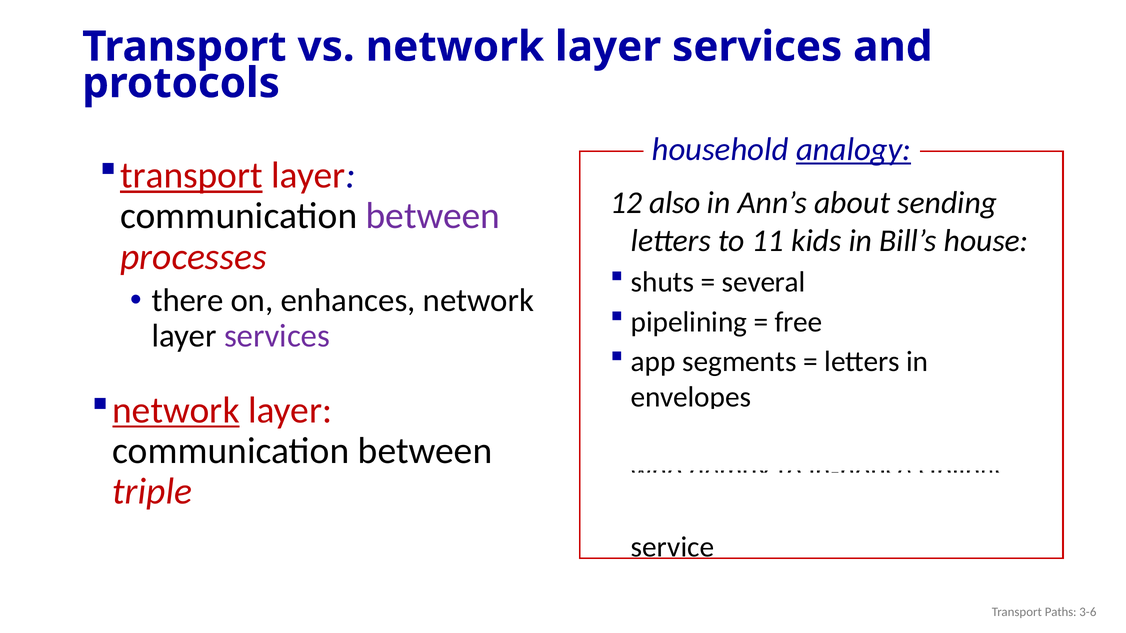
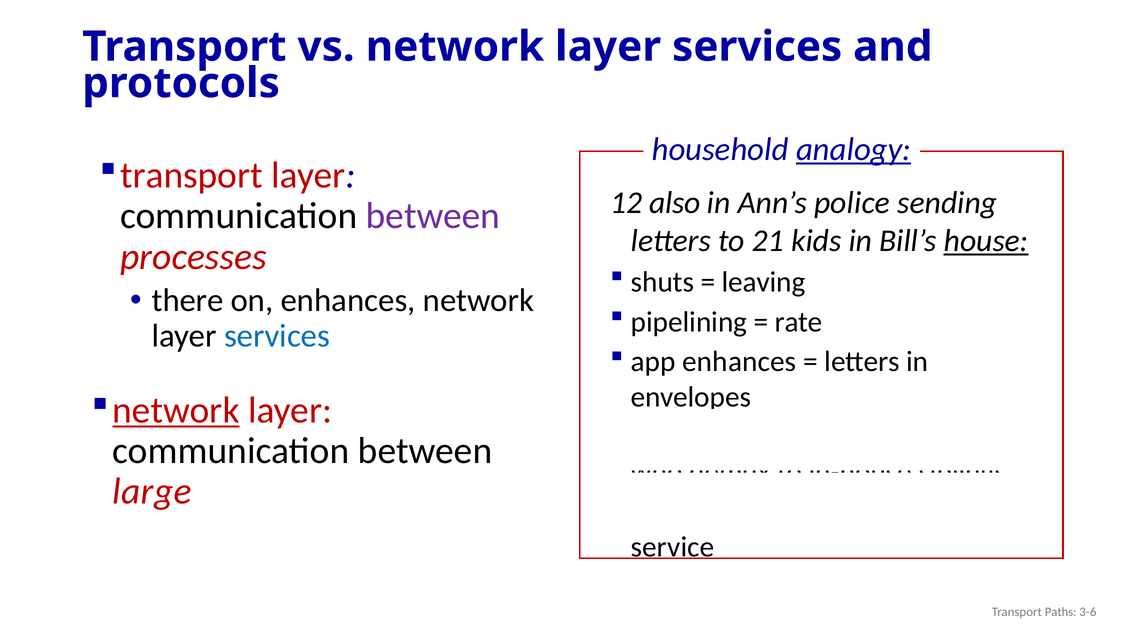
transport at (191, 176) underline: present -> none
about: about -> police
11: 11 -> 21
house underline: none -> present
several: several -> leaving
free: free -> rate
services at (277, 336) colour: purple -> blue
app segments: segments -> enhances
triple: triple -> large
